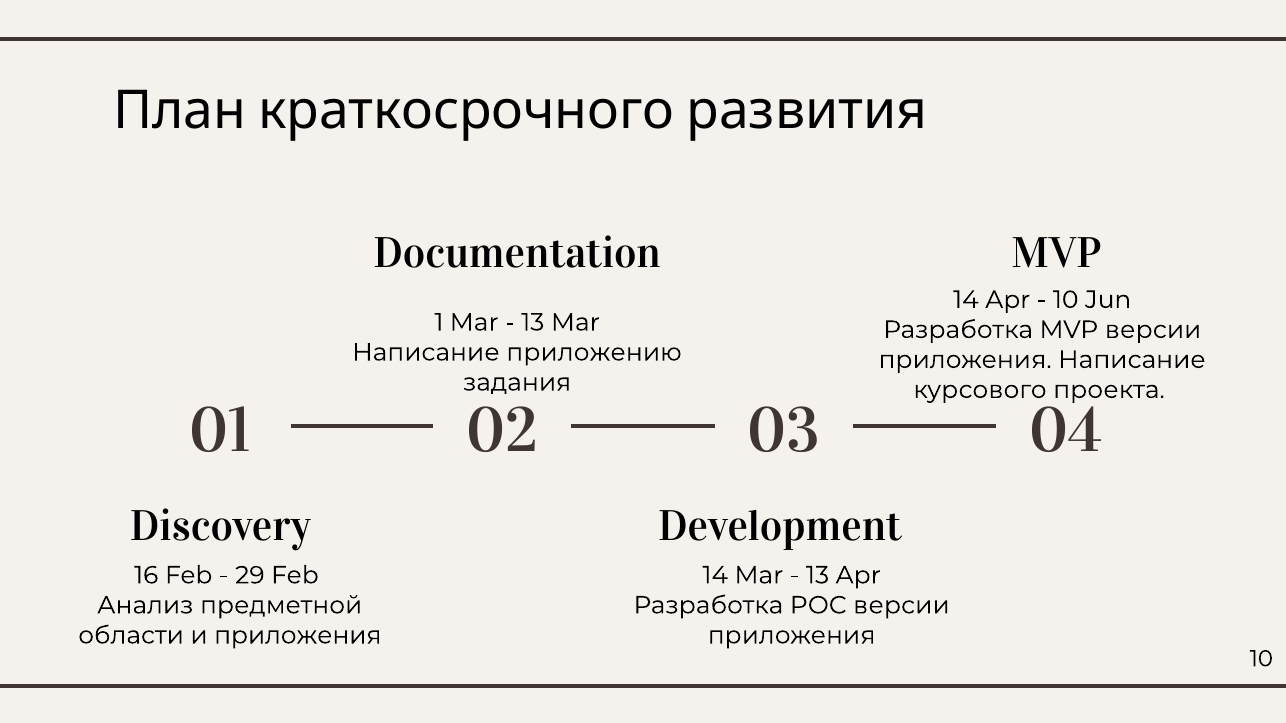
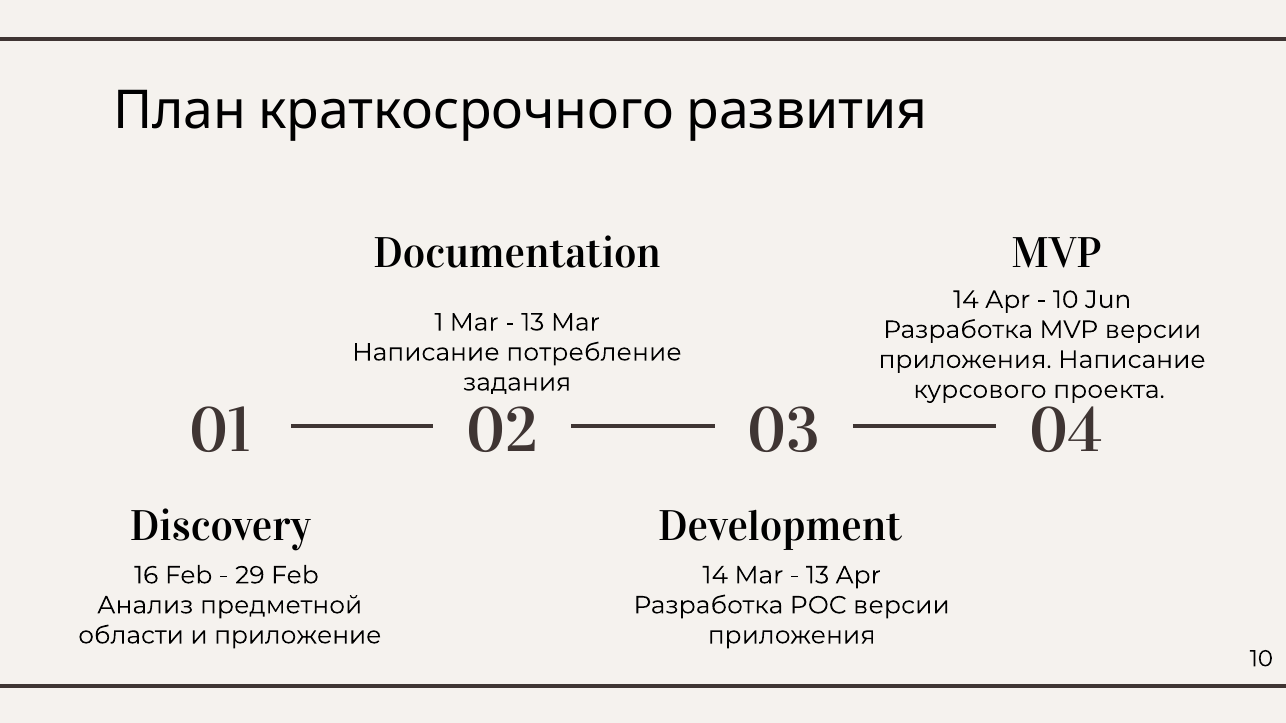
приложению: приложению -> потребление
и приложения: приложения -> приложение
